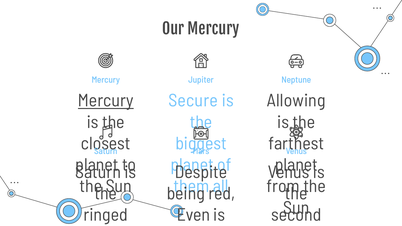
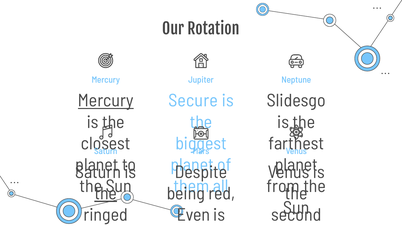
Our Mercury: Mercury -> Rotation
Allowing: Allowing -> Slidesgo
the at (106, 194) underline: none -> present
